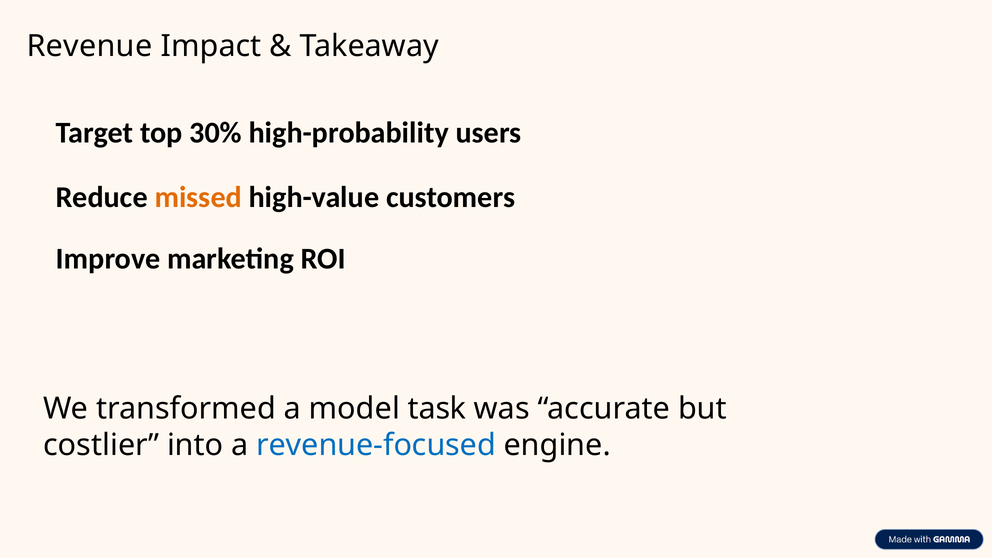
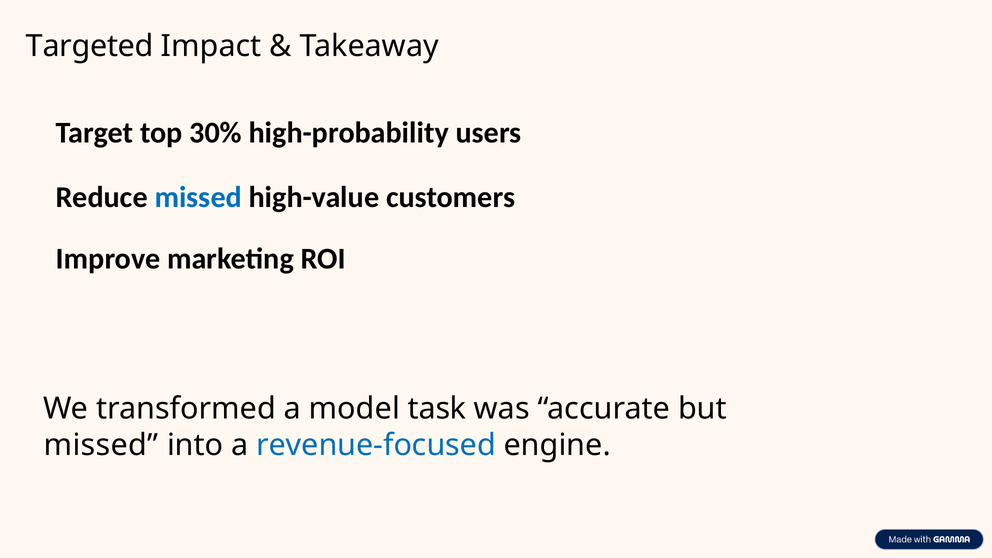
Revenue: Revenue -> Targeted
missed at (198, 197) colour: orange -> blue
costlier at (101, 445): costlier -> missed
